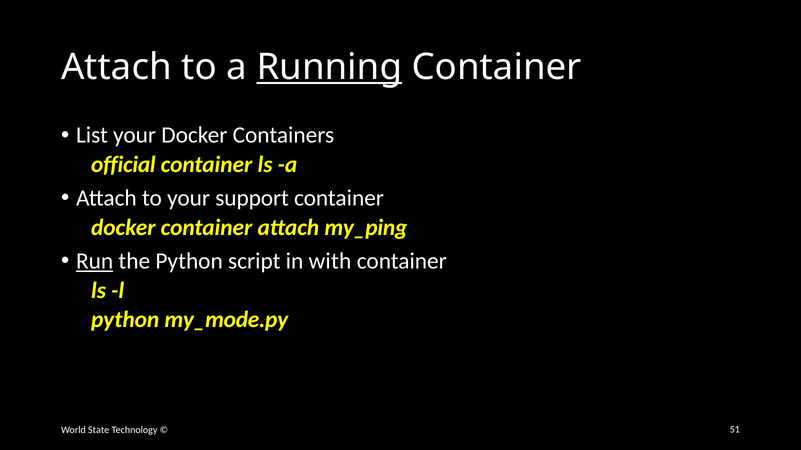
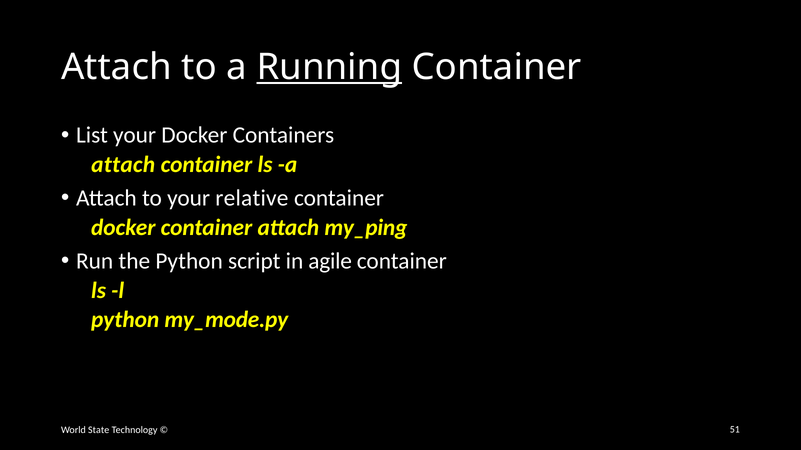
official at (123, 165): official -> attach
support: support -> relative
Run underline: present -> none
with: with -> agile
